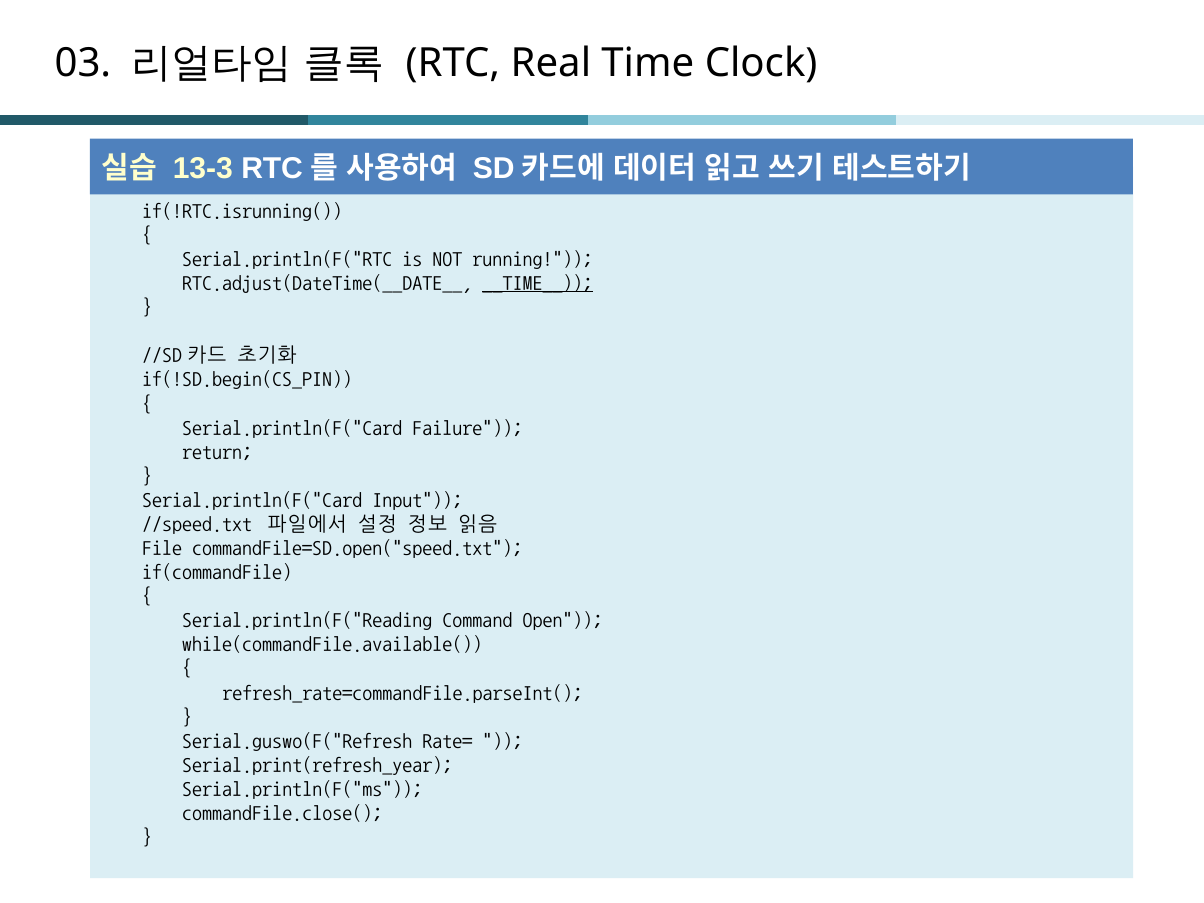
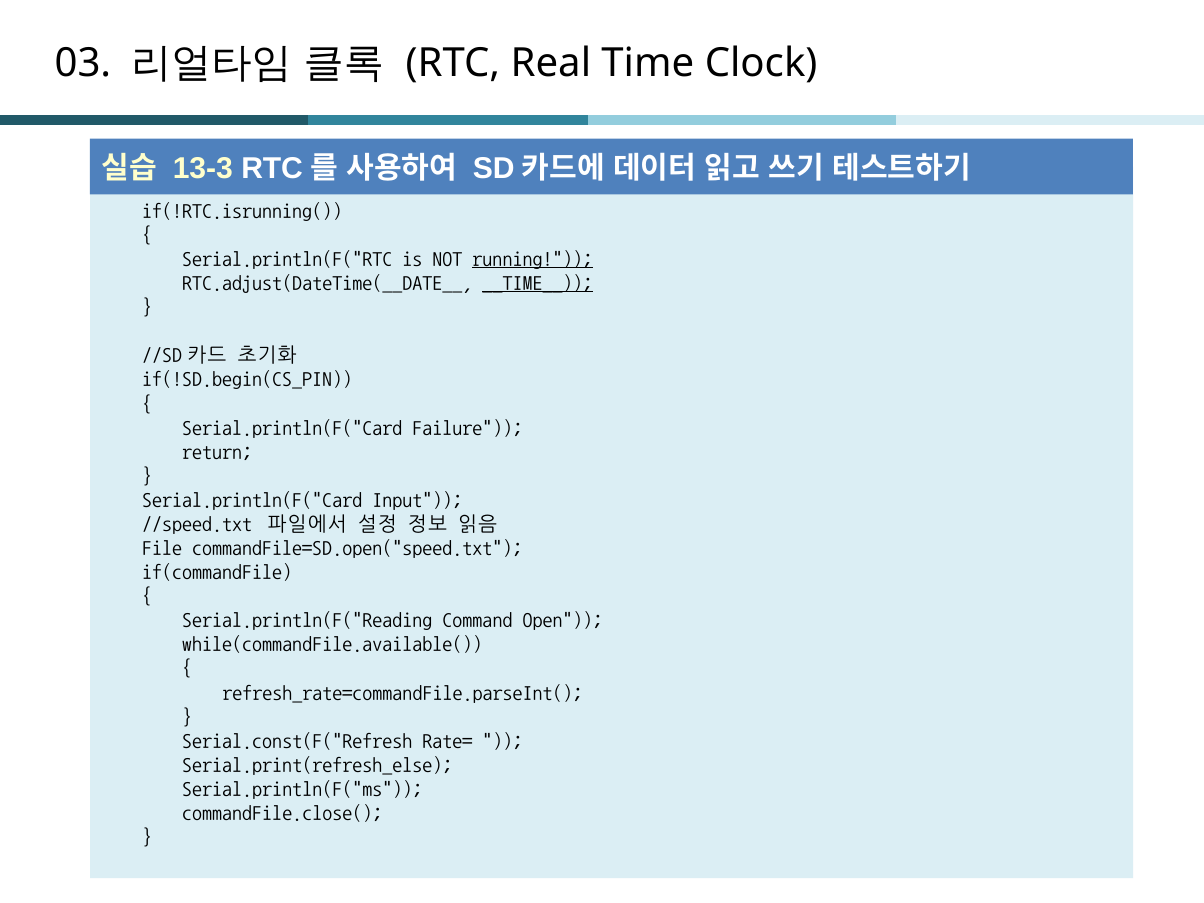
running underline: none -> present
Serial.guswo(F("Refresh: Serial.guswo(F("Refresh -> Serial.const(F("Refresh
Serial.print(refresh_year: Serial.print(refresh_year -> Serial.print(refresh_else
